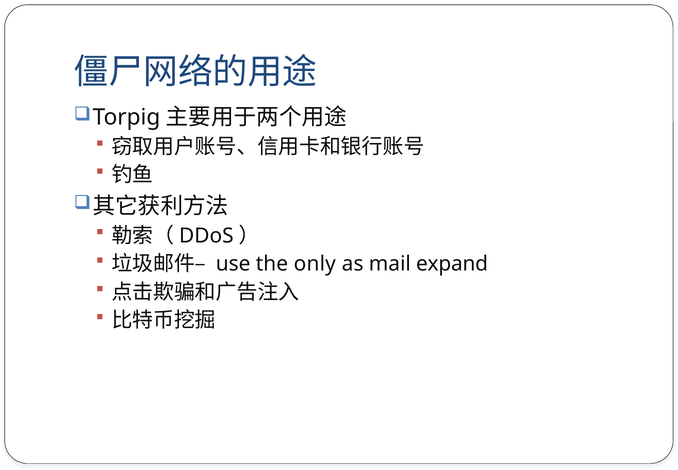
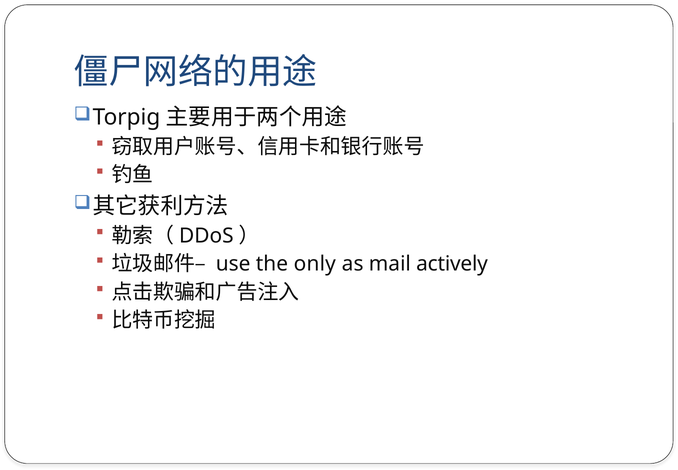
expand: expand -> actively
